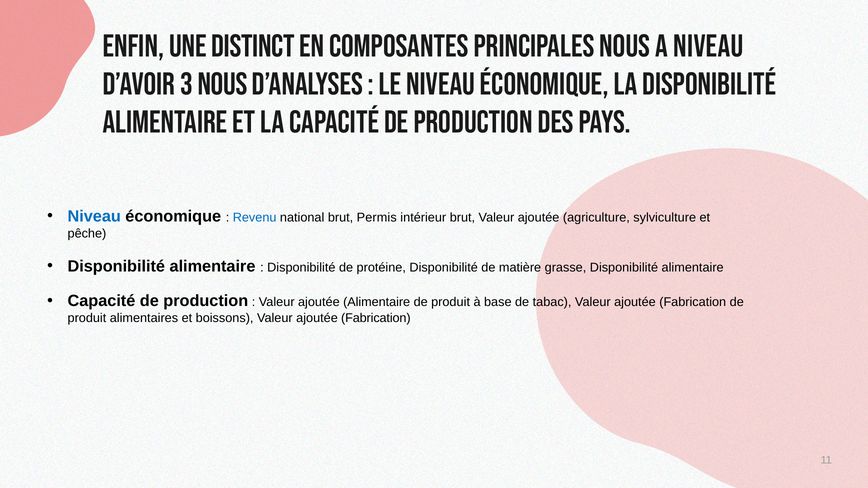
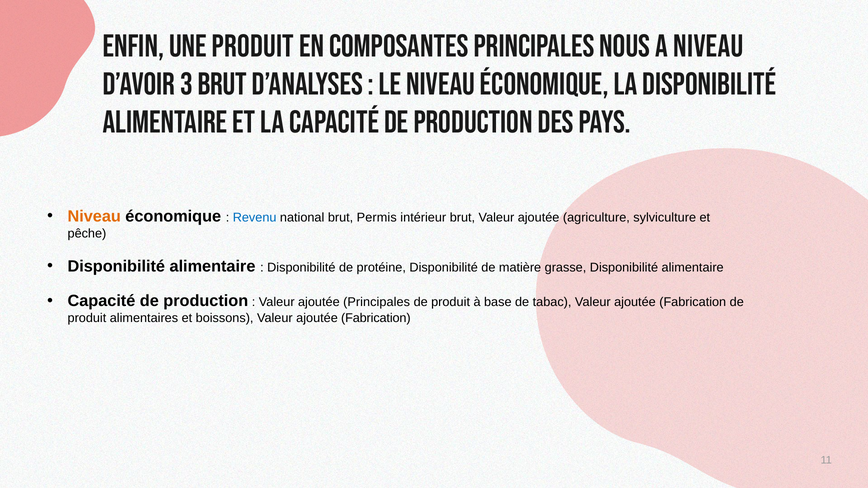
une distinct: distinct -> produit
3 nous: nous -> brut
Niveau at (94, 217) colour: blue -> orange
ajoutée Alimentaire: Alimentaire -> Principales
